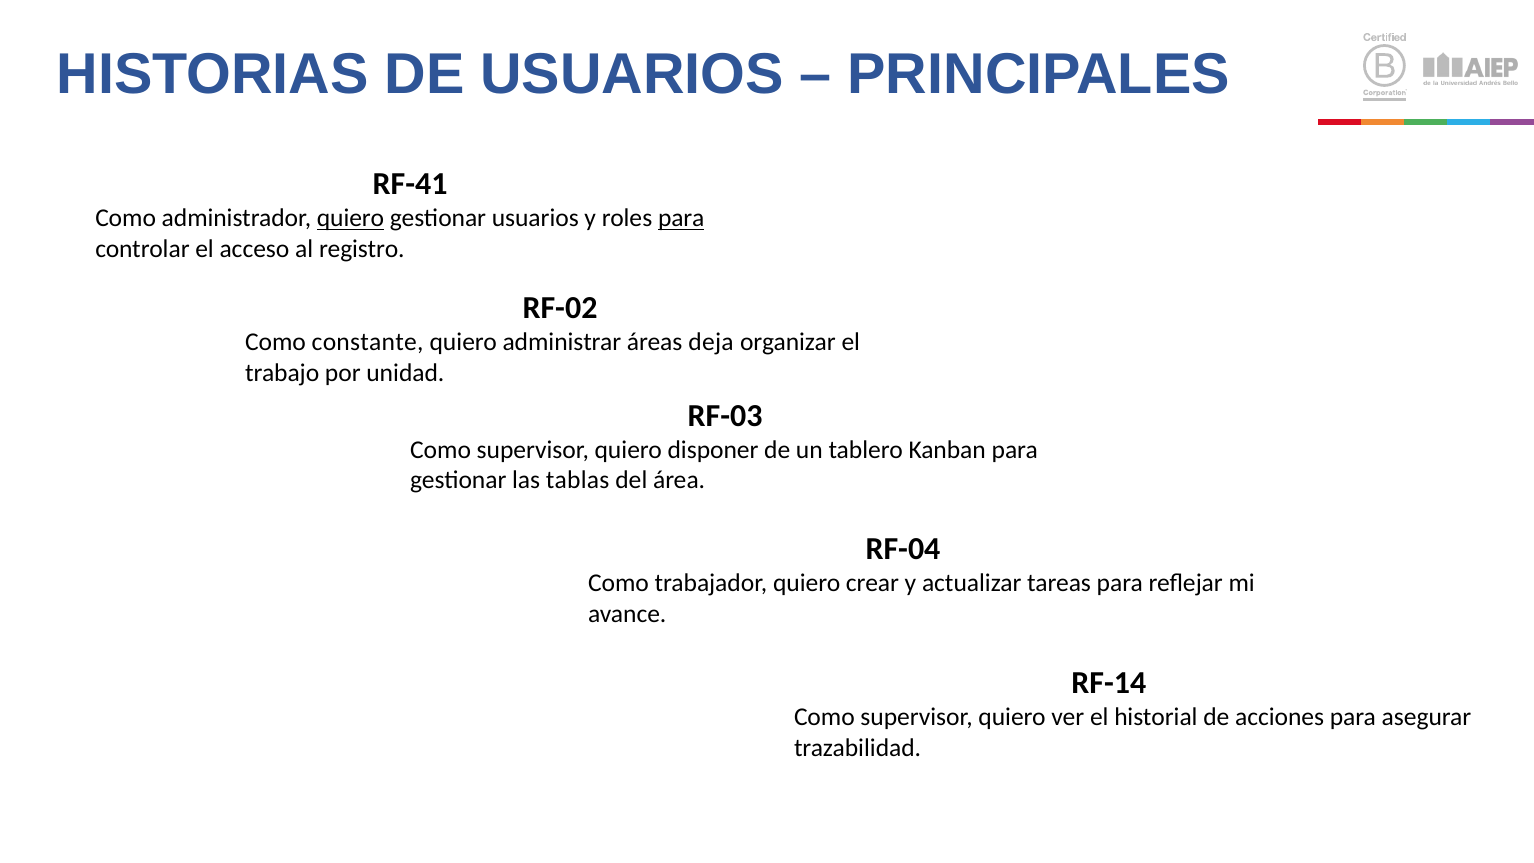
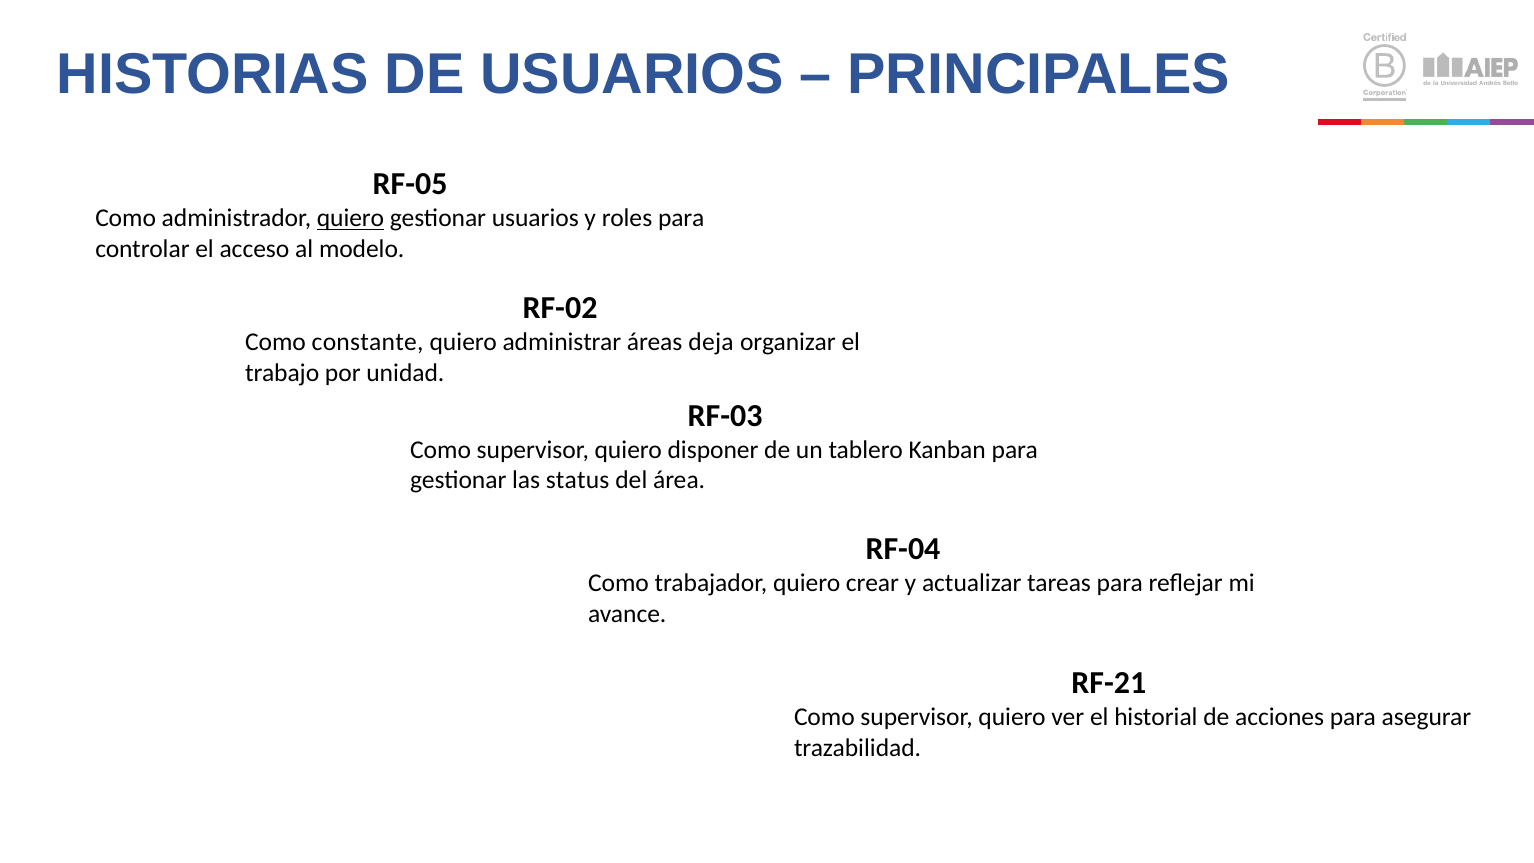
RF-41: RF-41 -> RF-05
para at (681, 218) underline: present -> none
registro: registro -> modelo
tablas: tablas -> status
RF-14: RF-14 -> RF-21
